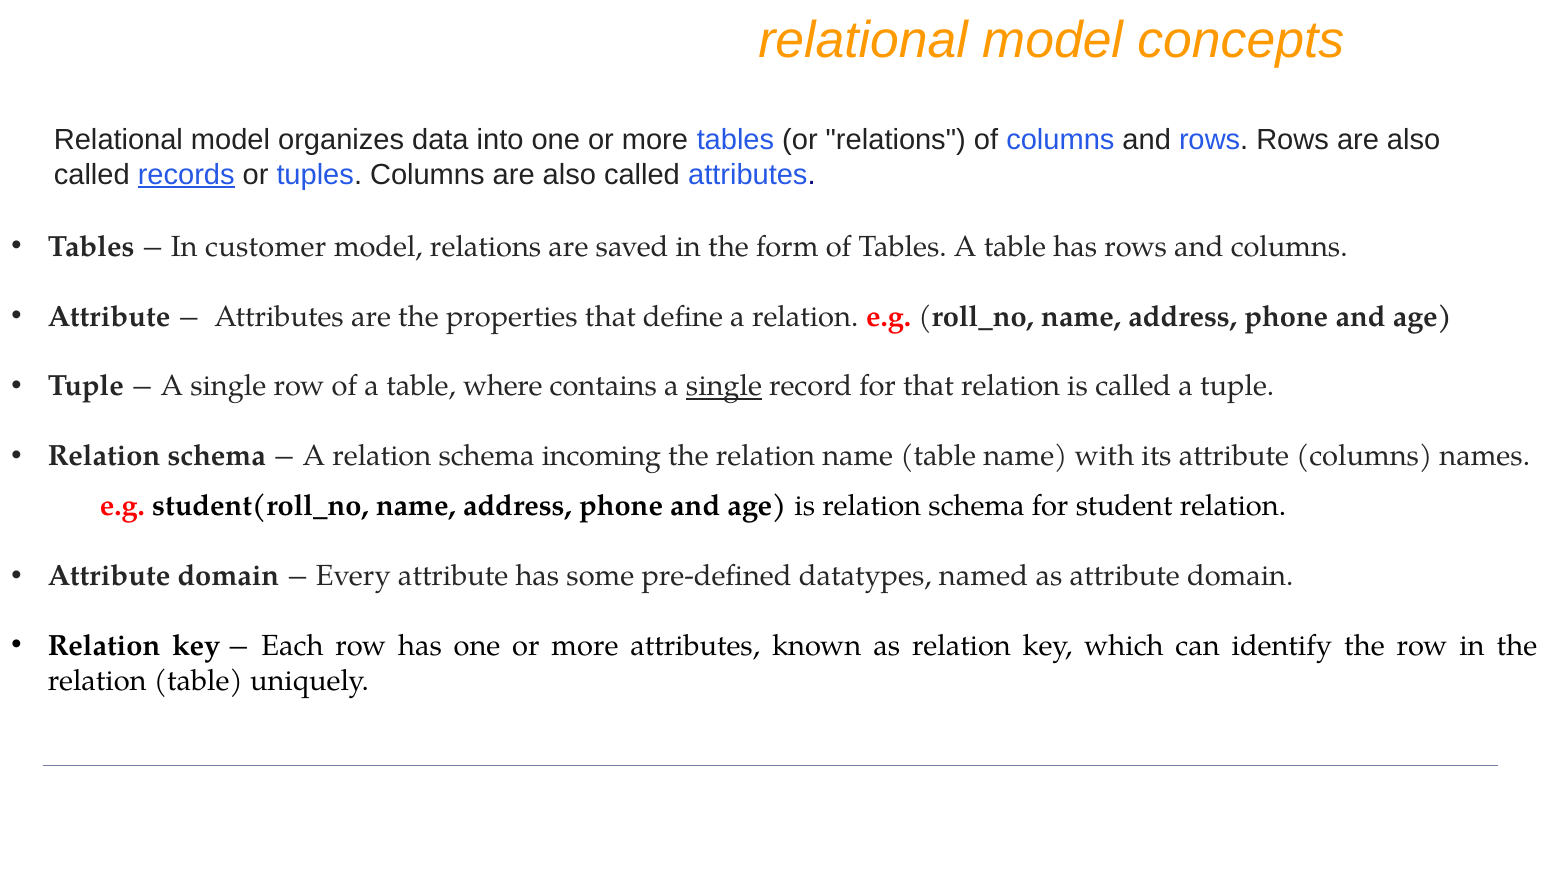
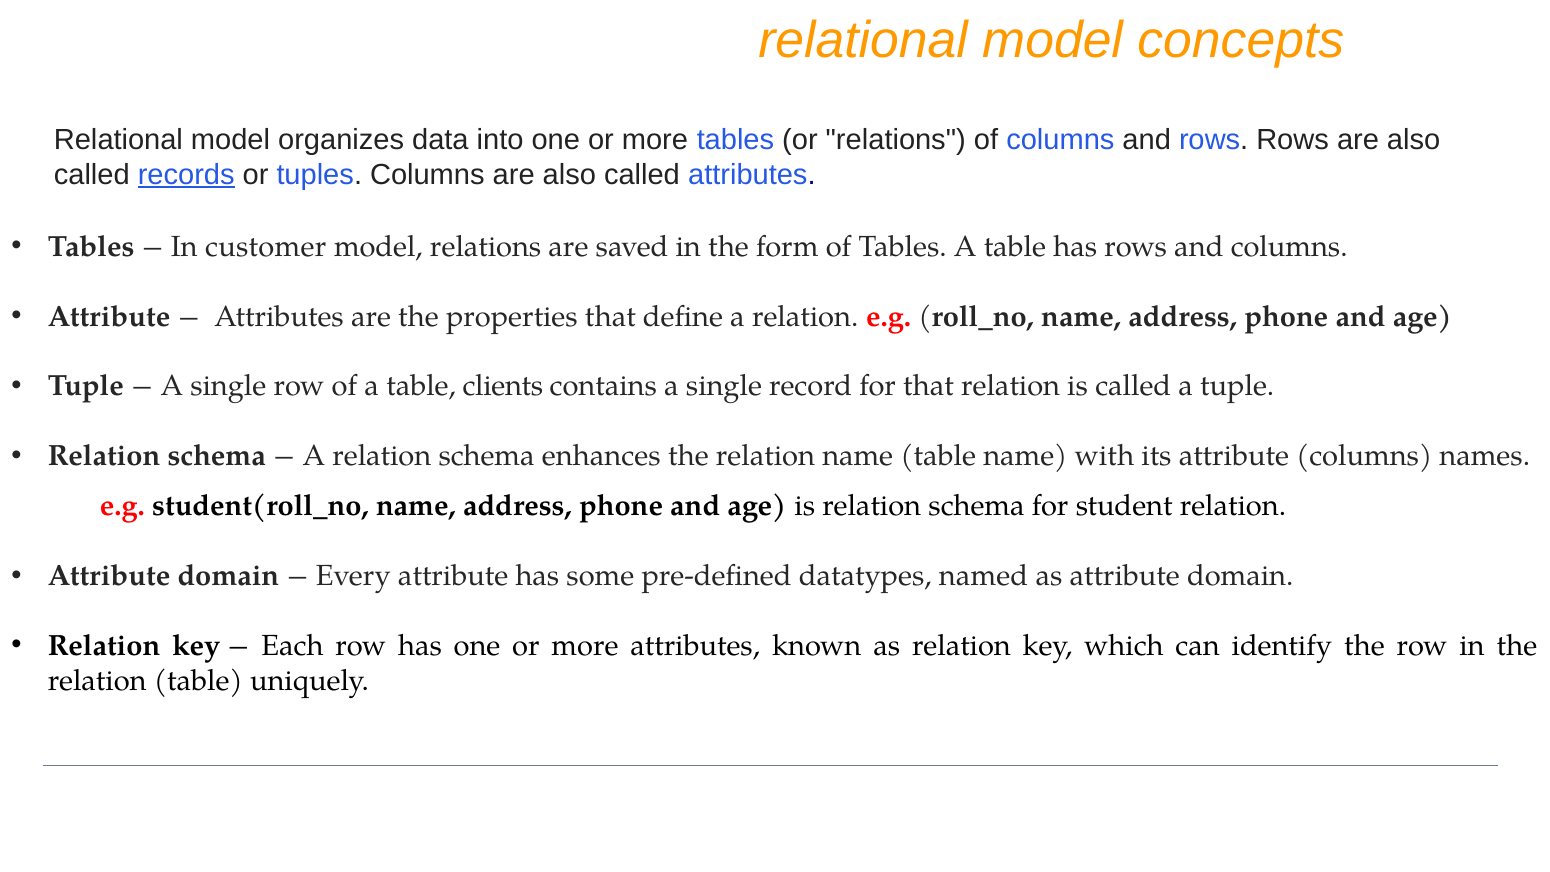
where: where -> clients
single at (724, 386) underline: present -> none
incoming: incoming -> enhances
